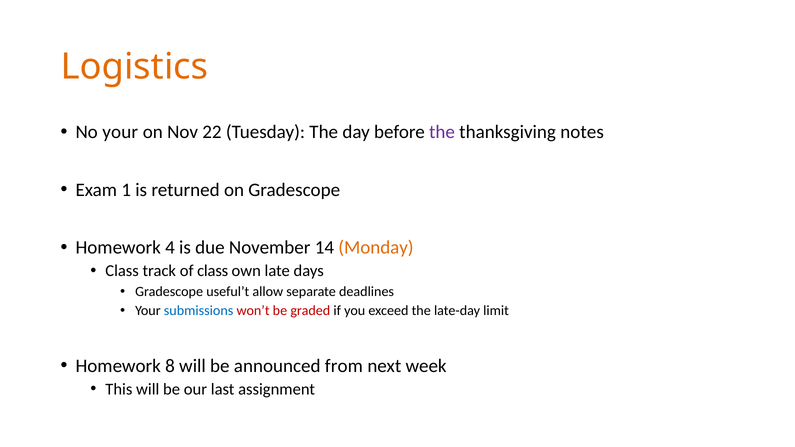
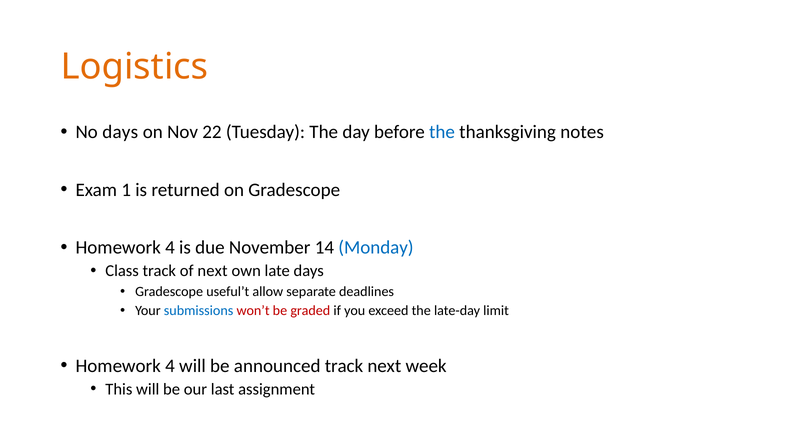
No your: your -> days
the at (442, 132) colour: purple -> blue
Monday colour: orange -> blue
of class: class -> next
8 at (170, 366): 8 -> 4
announced from: from -> track
